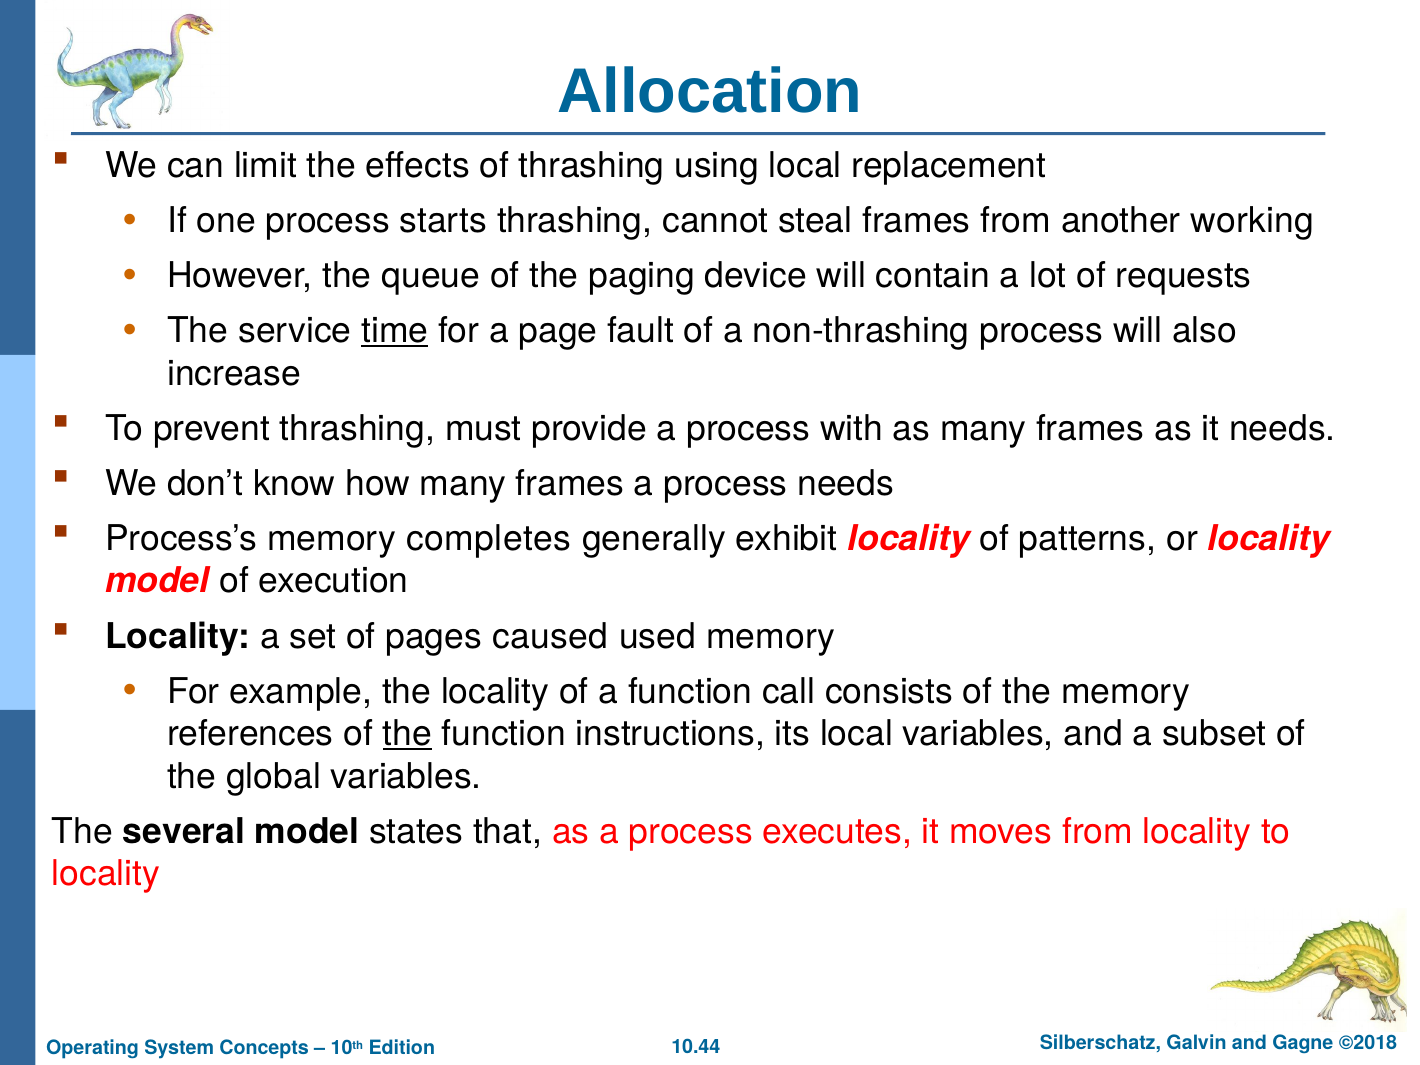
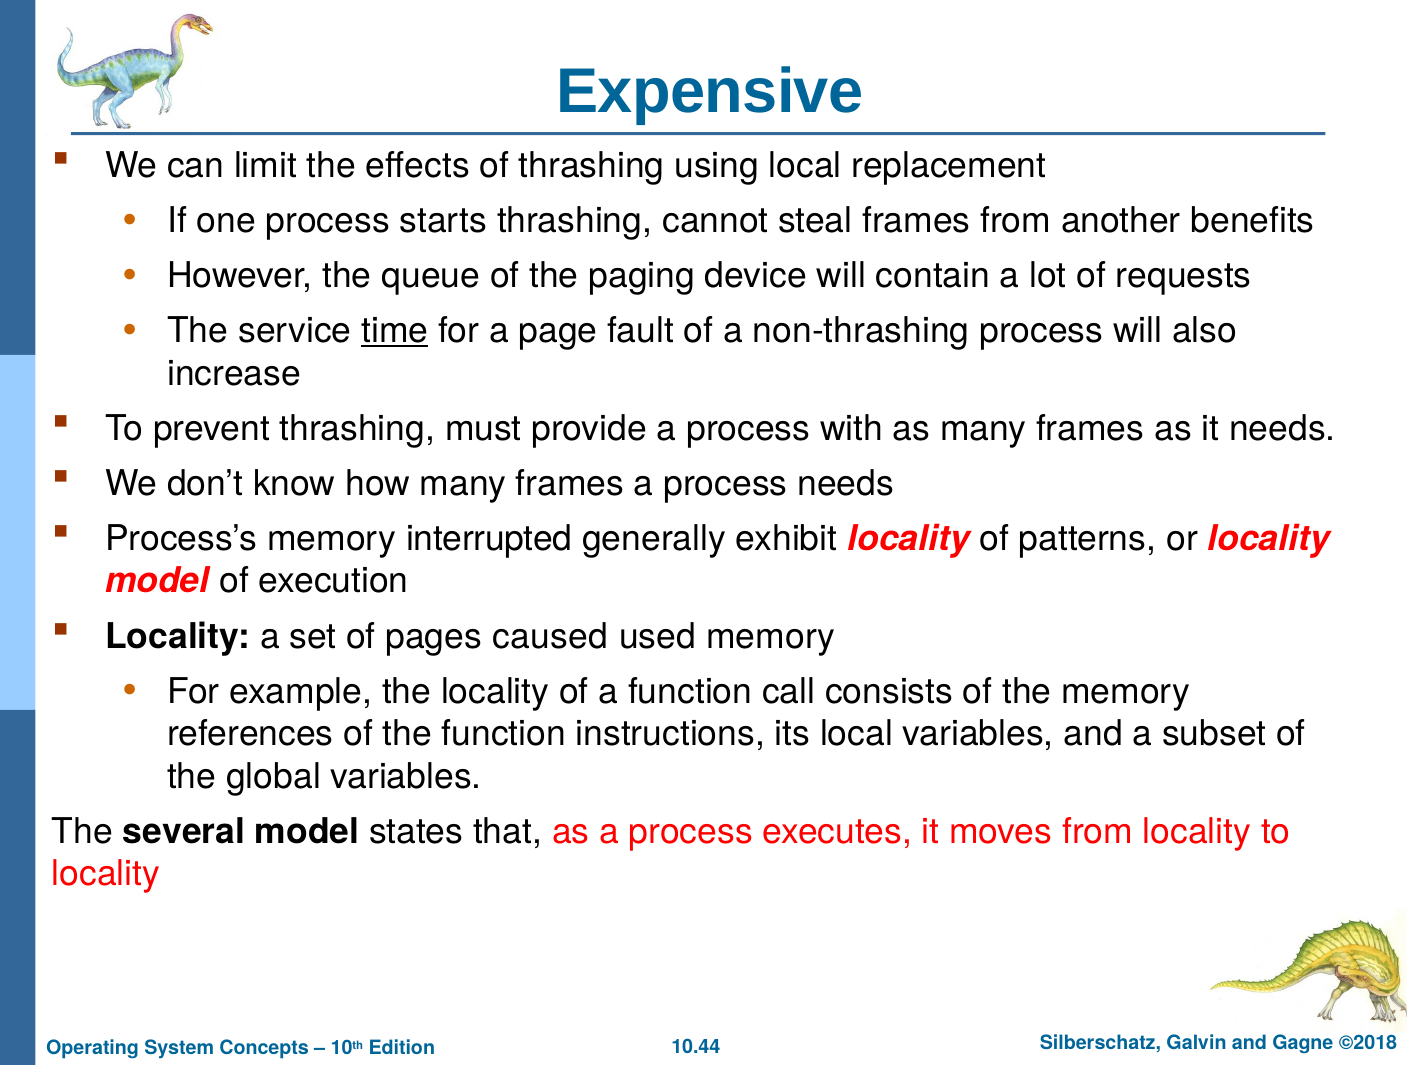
Allocation: Allocation -> Expensive
working: working -> benefits
completes: completes -> interrupted
the at (407, 734) underline: present -> none
